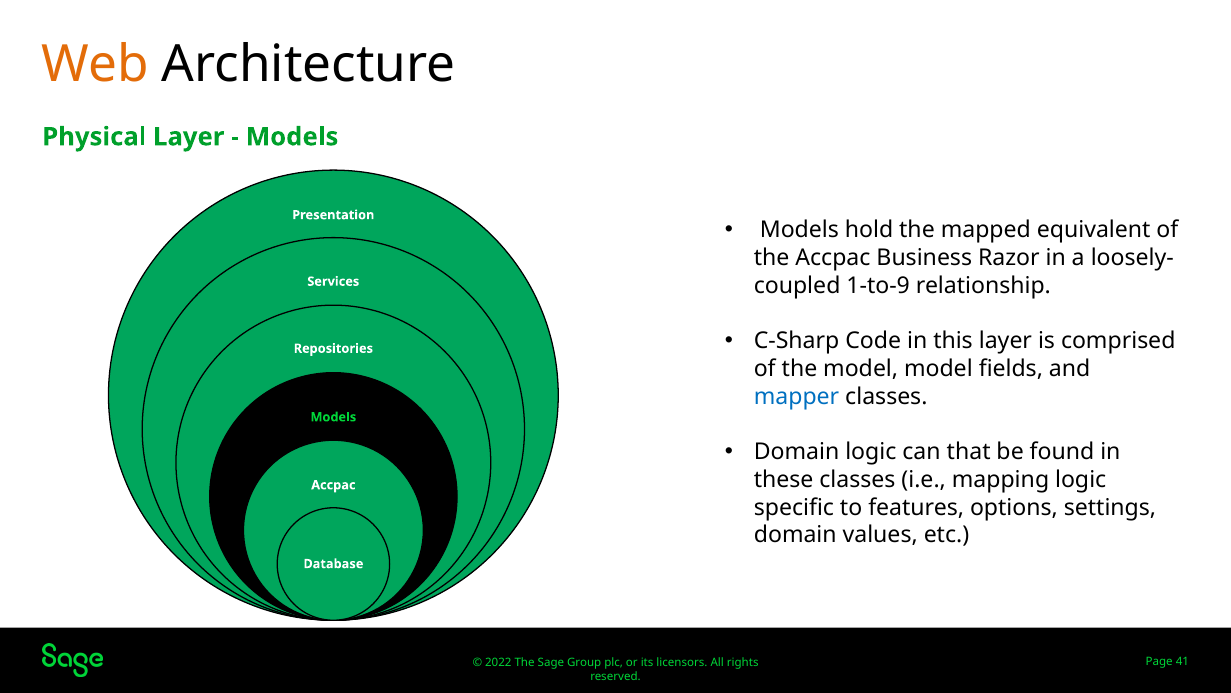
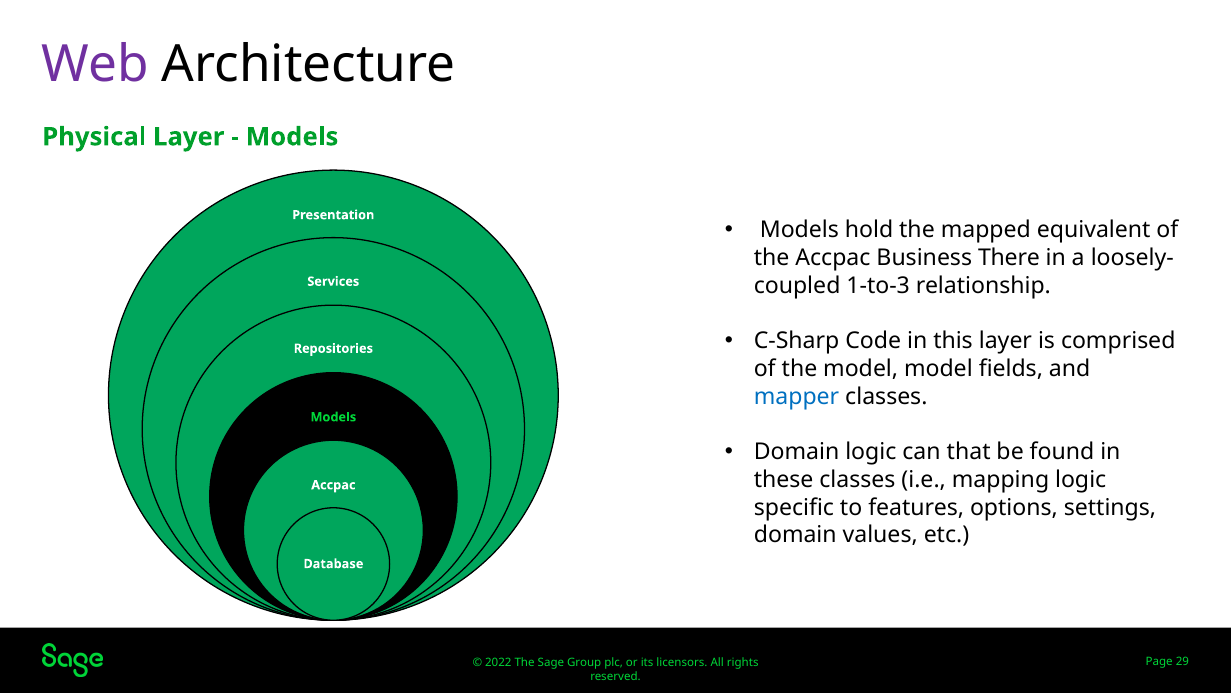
Web at (95, 65) colour: orange -> purple
Razor: Razor -> There
1-to-9: 1-to-9 -> 1-to-3
41: 41 -> 29
